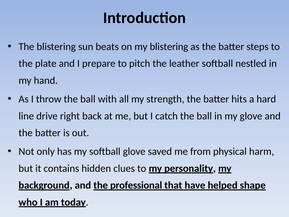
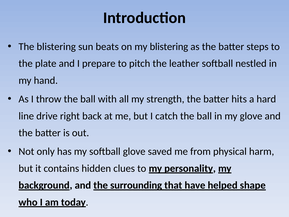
professional: professional -> surrounding
